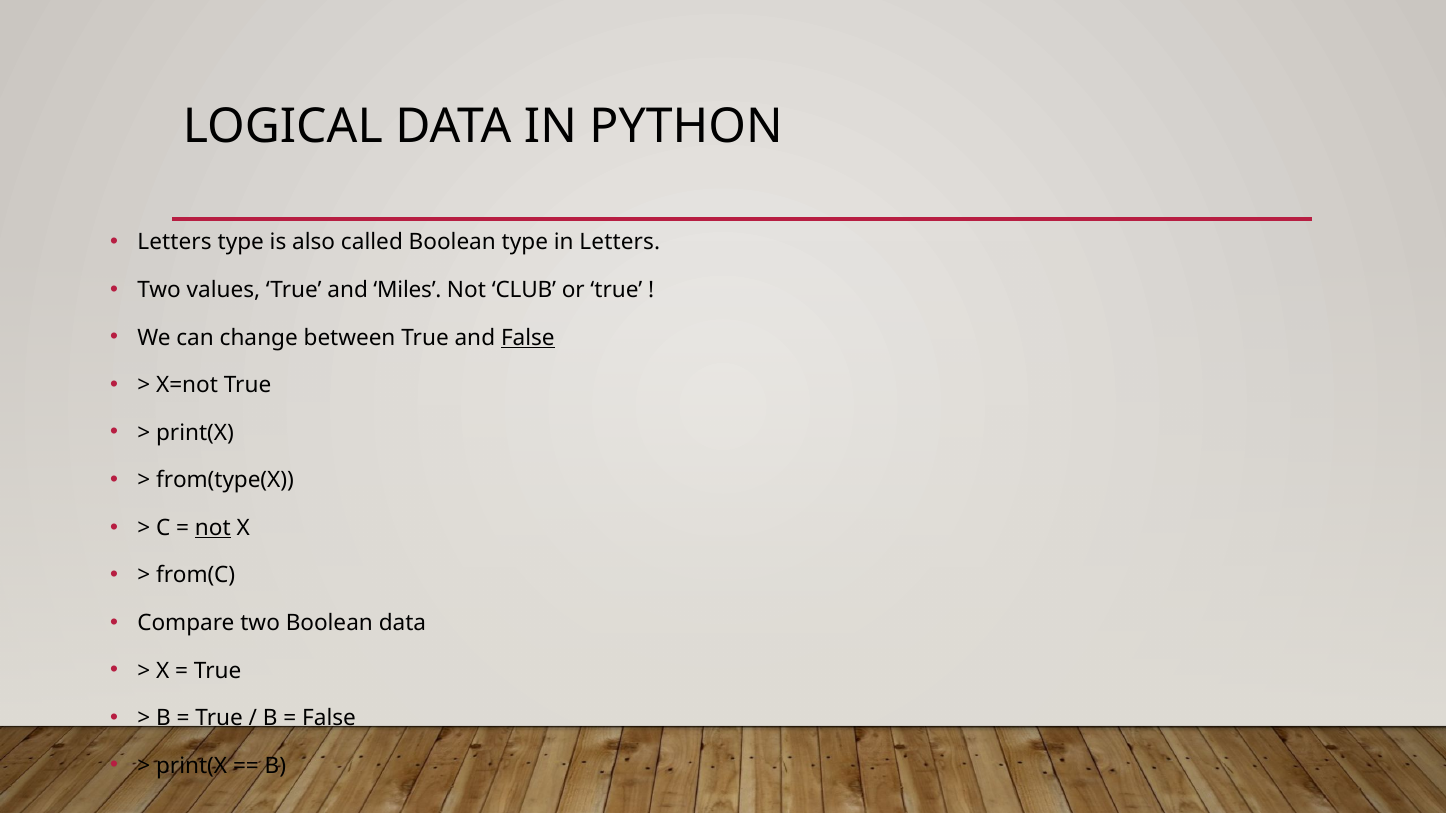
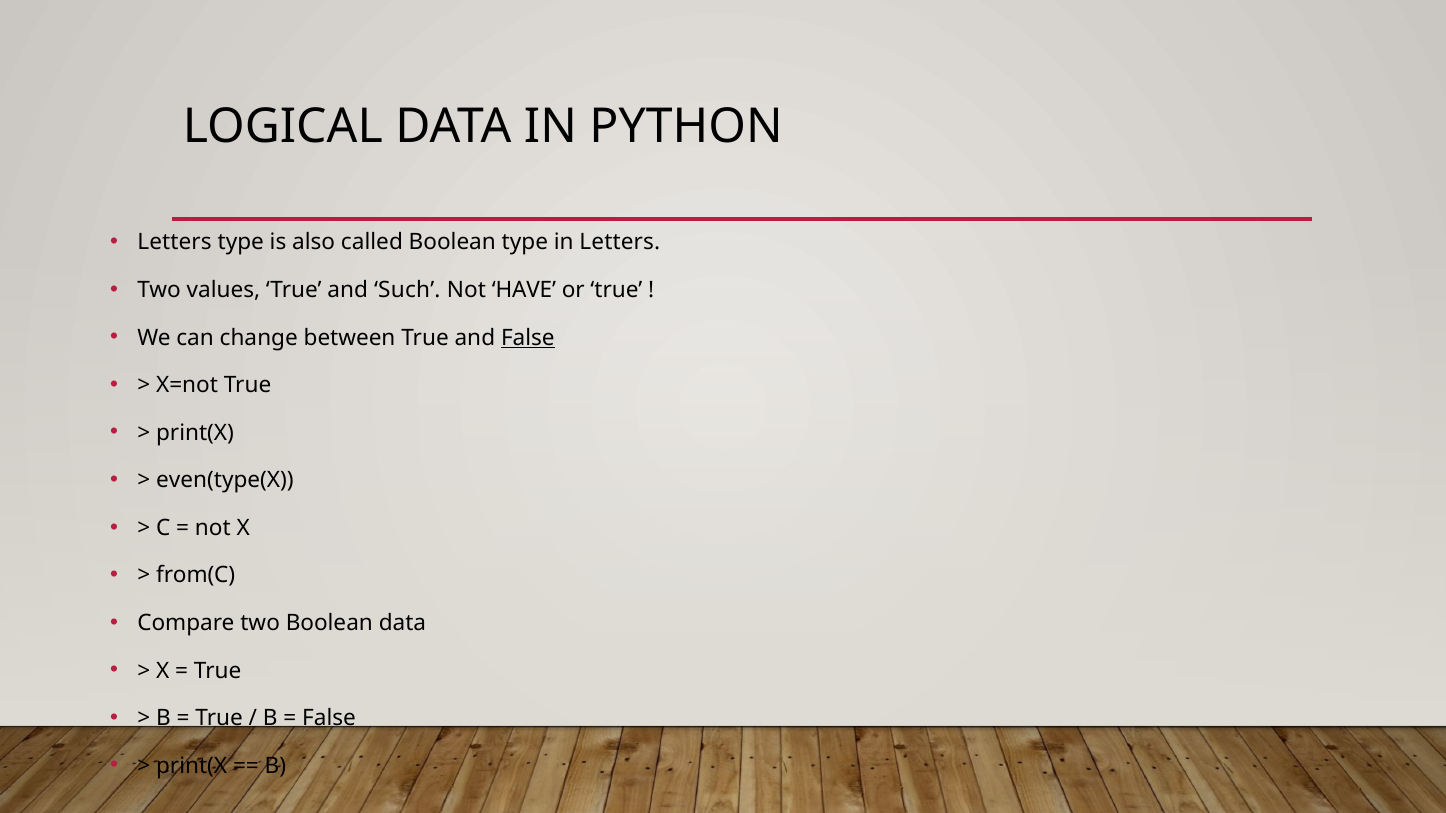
Miles: Miles -> Such
CLUB: CLUB -> HAVE
from(type(X: from(type(X -> even(type(X
not at (213, 528) underline: present -> none
